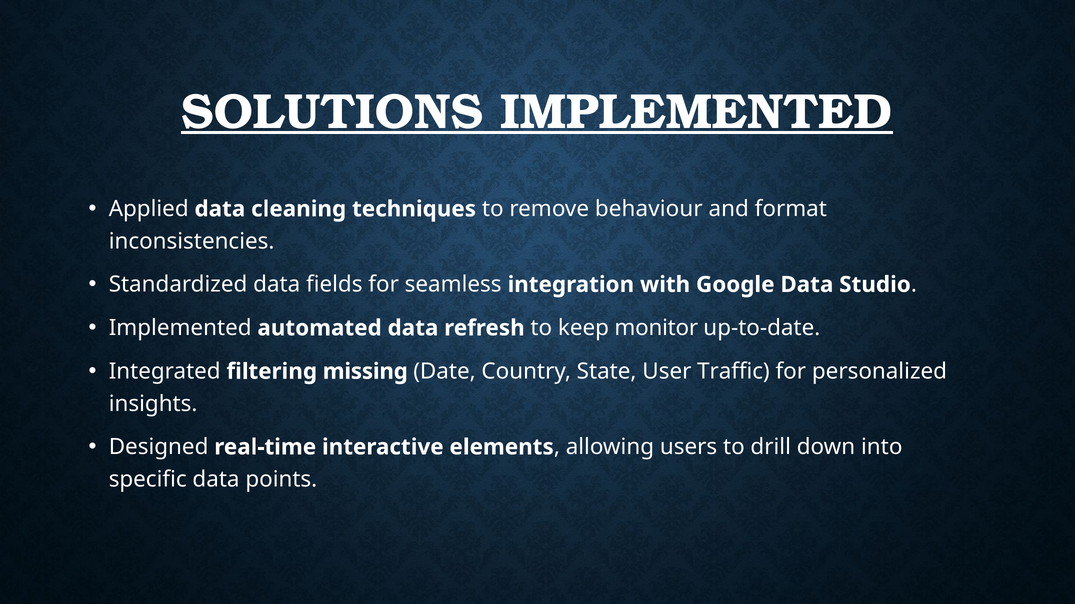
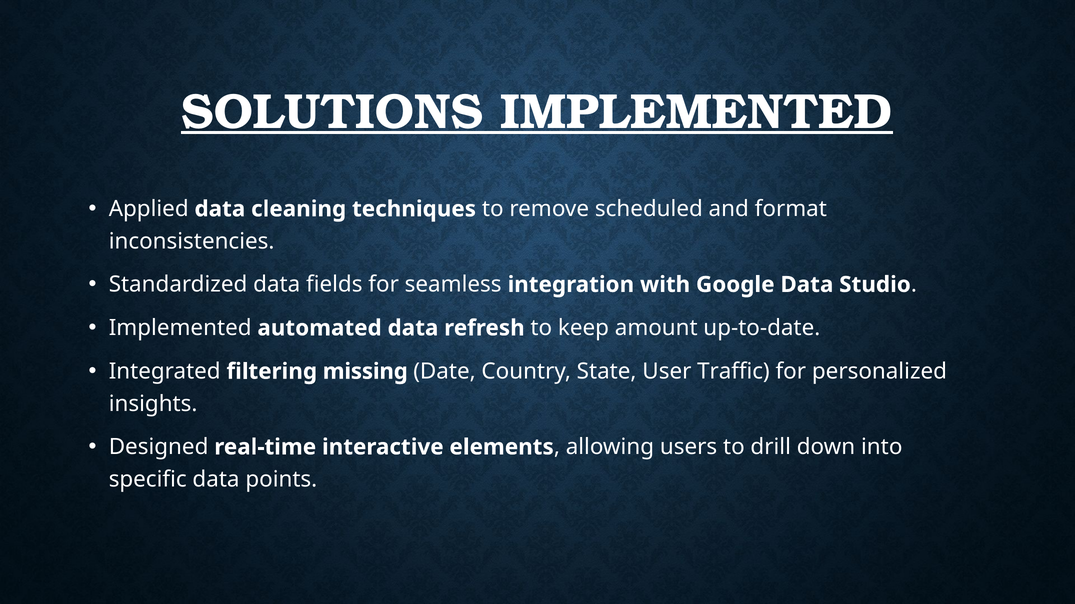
behaviour: behaviour -> scheduled
monitor: monitor -> amount
